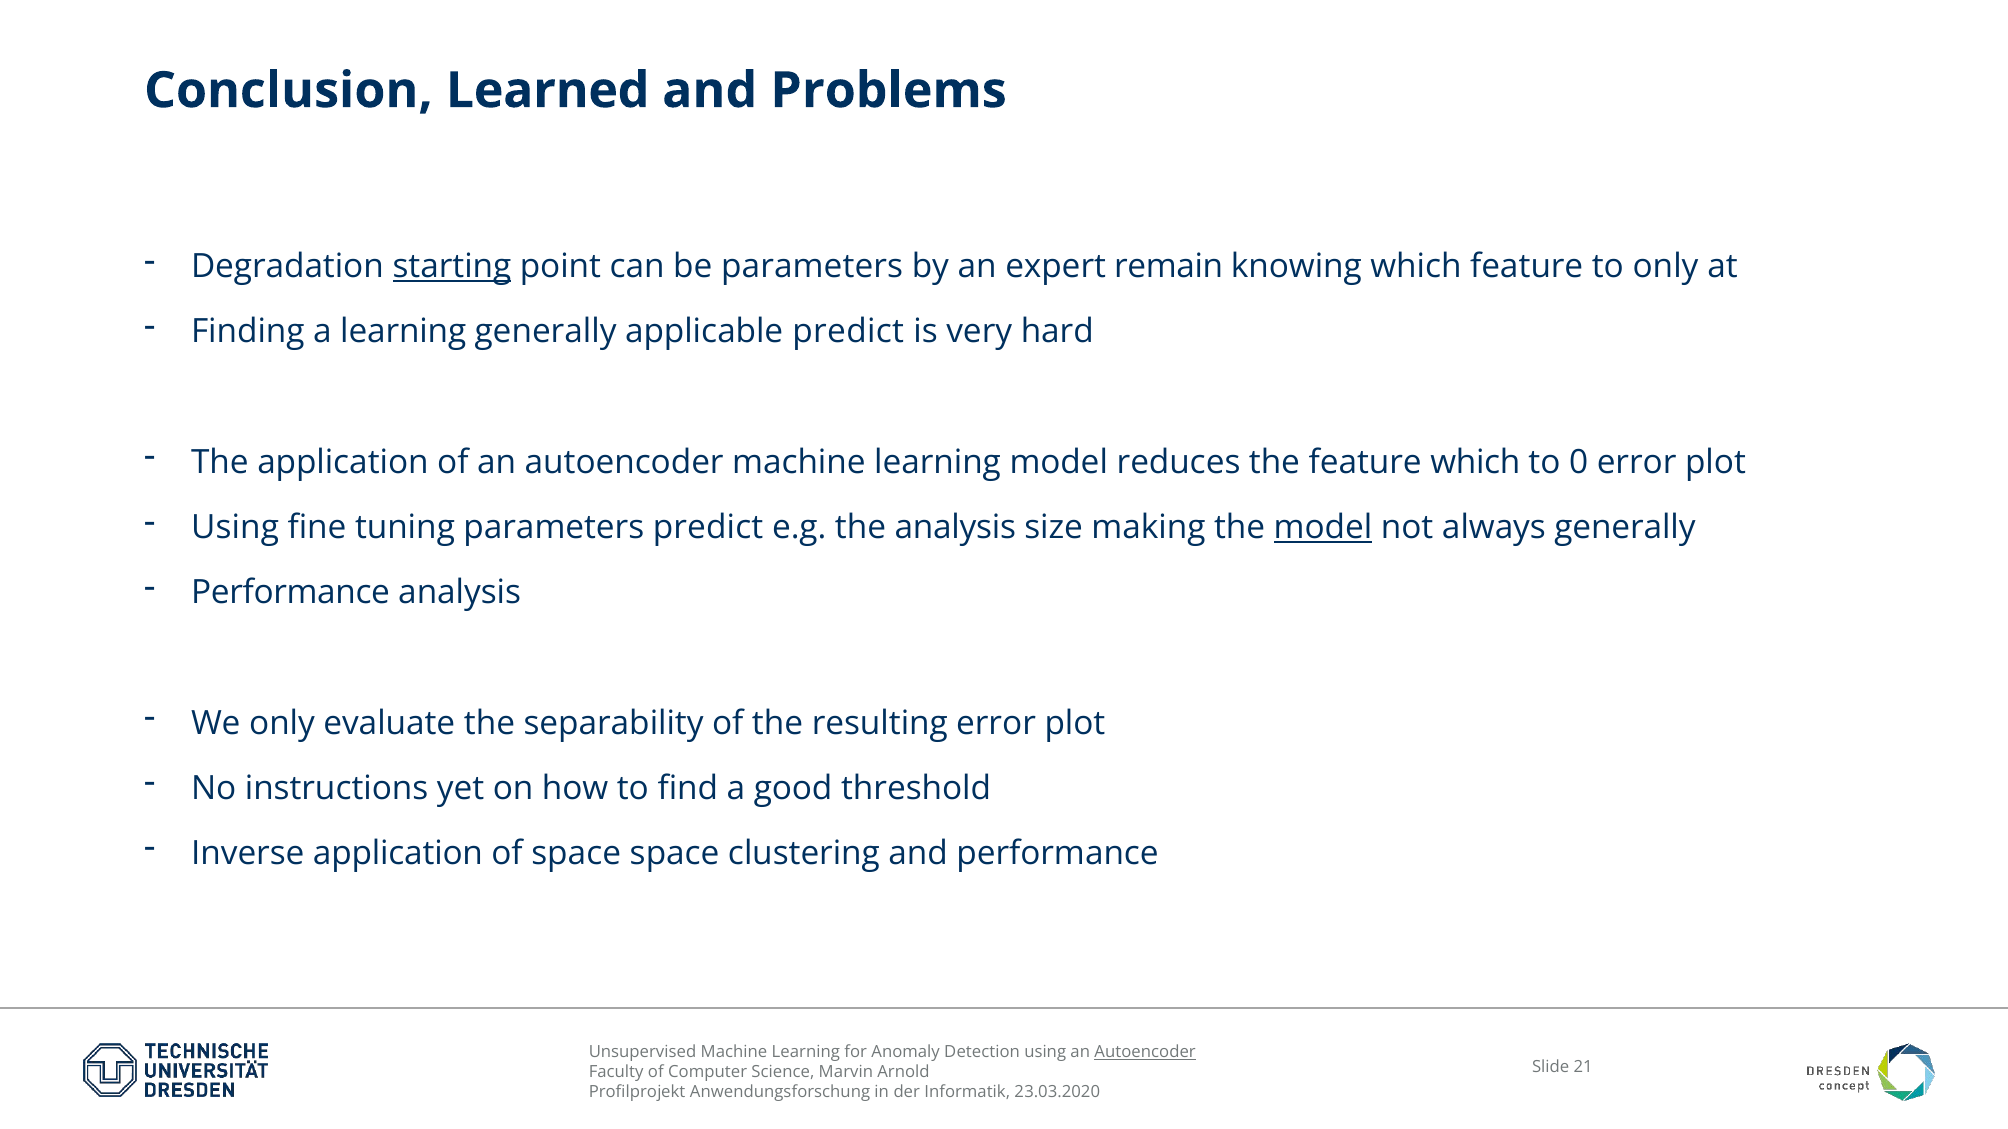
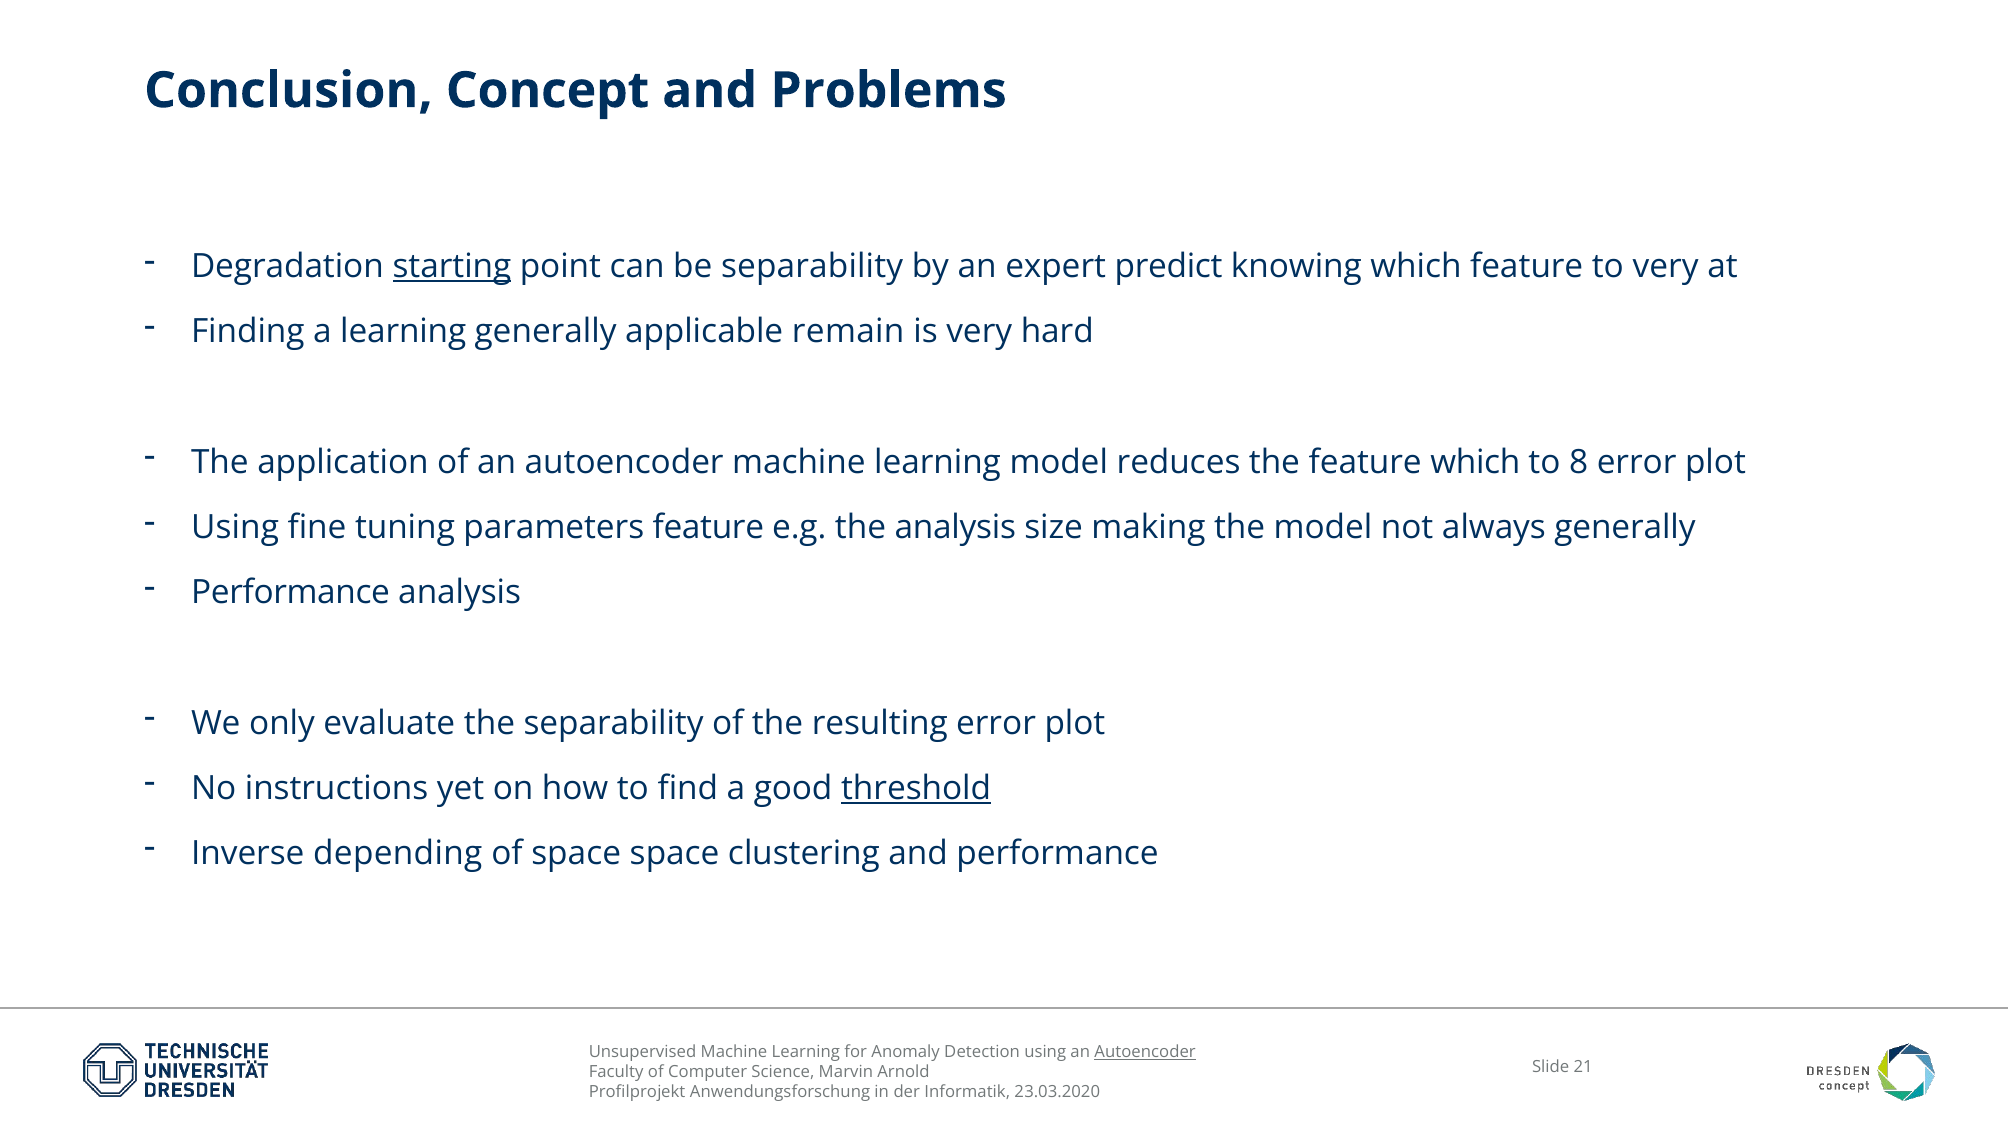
Learned: Learned -> Concept
be parameters: parameters -> separability
remain: remain -> predict
to only: only -> very
applicable predict: predict -> remain
0: 0 -> 8
parameters predict: predict -> feature
model at (1323, 528) underline: present -> none
threshold underline: none -> present
Inverse application: application -> depending
